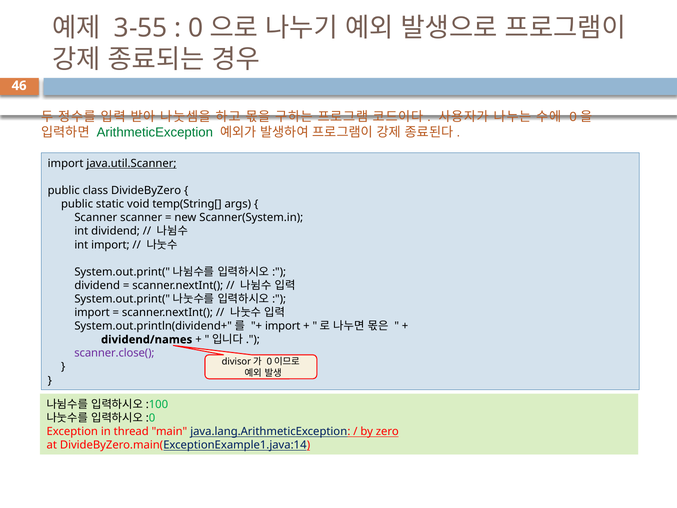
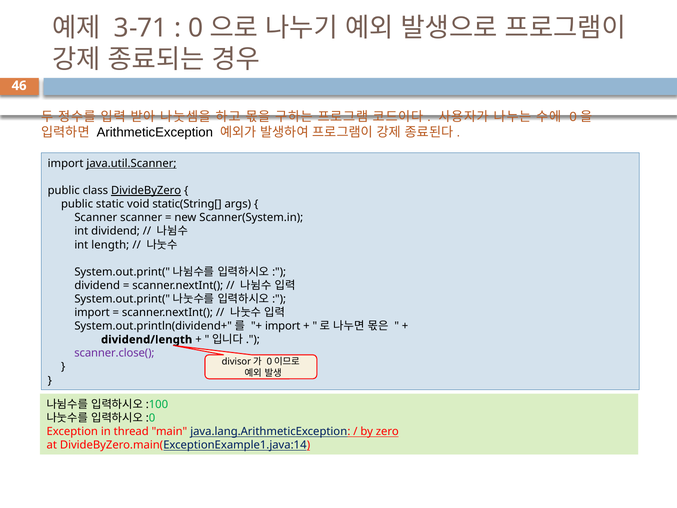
3-55: 3-55 -> 3-71
ArithmeticException colour: green -> black
DivideByZero underline: none -> present
temp(String[: temp(String[ -> static(String[
int import: import -> length
dividend/names: dividend/names -> dividend/length
